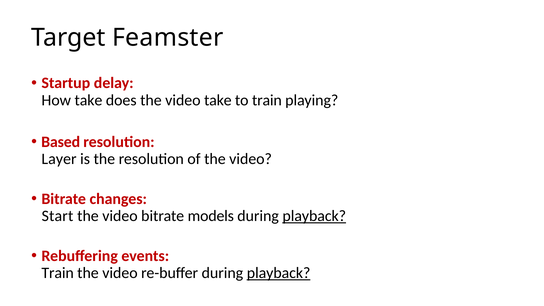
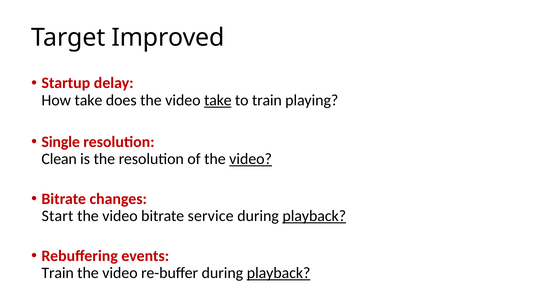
Feamster: Feamster -> Improved
take at (218, 100) underline: none -> present
Based: Based -> Single
Layer: Layer -> Clean
video at (251, 159) underline: none -> present
models: models -> service
